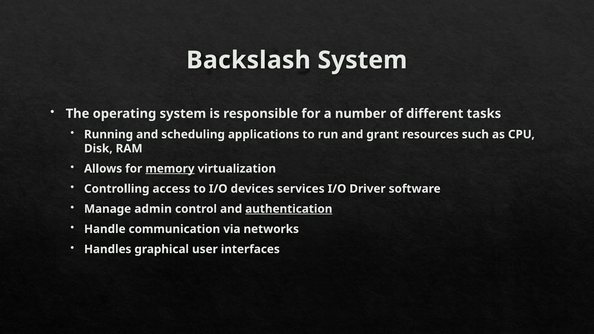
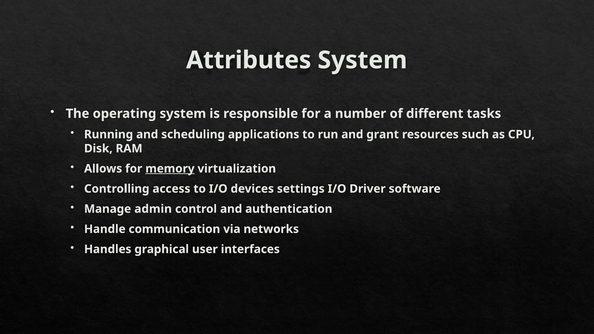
Backslash: Backslash -> Attributes
services: services -> settings
authentication underline: present -> none
